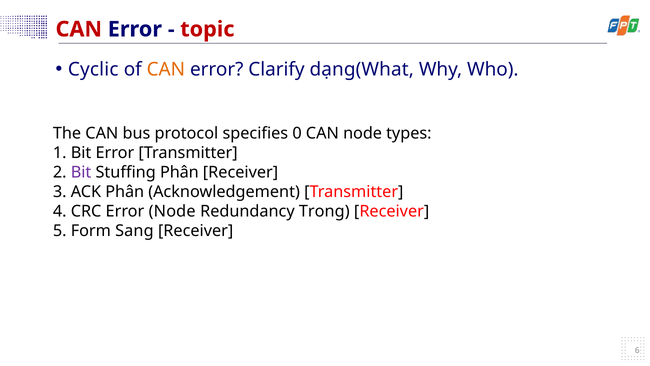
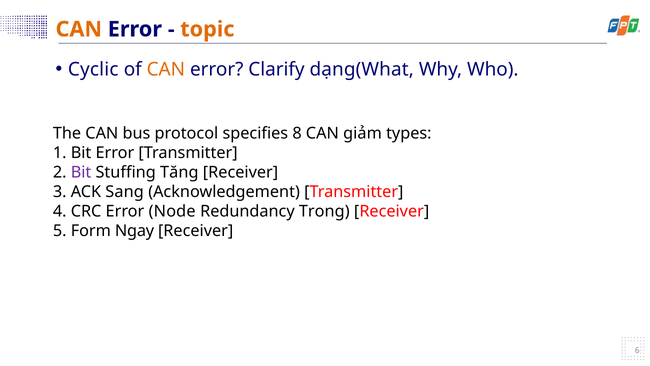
CAN at (79, 29) colour: red -> orange
topic colour: red -> orange
0: 0 -> 8
CAN node: node -> giảm
Stuffing Phân: Phân -> Tăng
ACK Phân: Phân -> Sang
Sang: Sang -> Ngay
